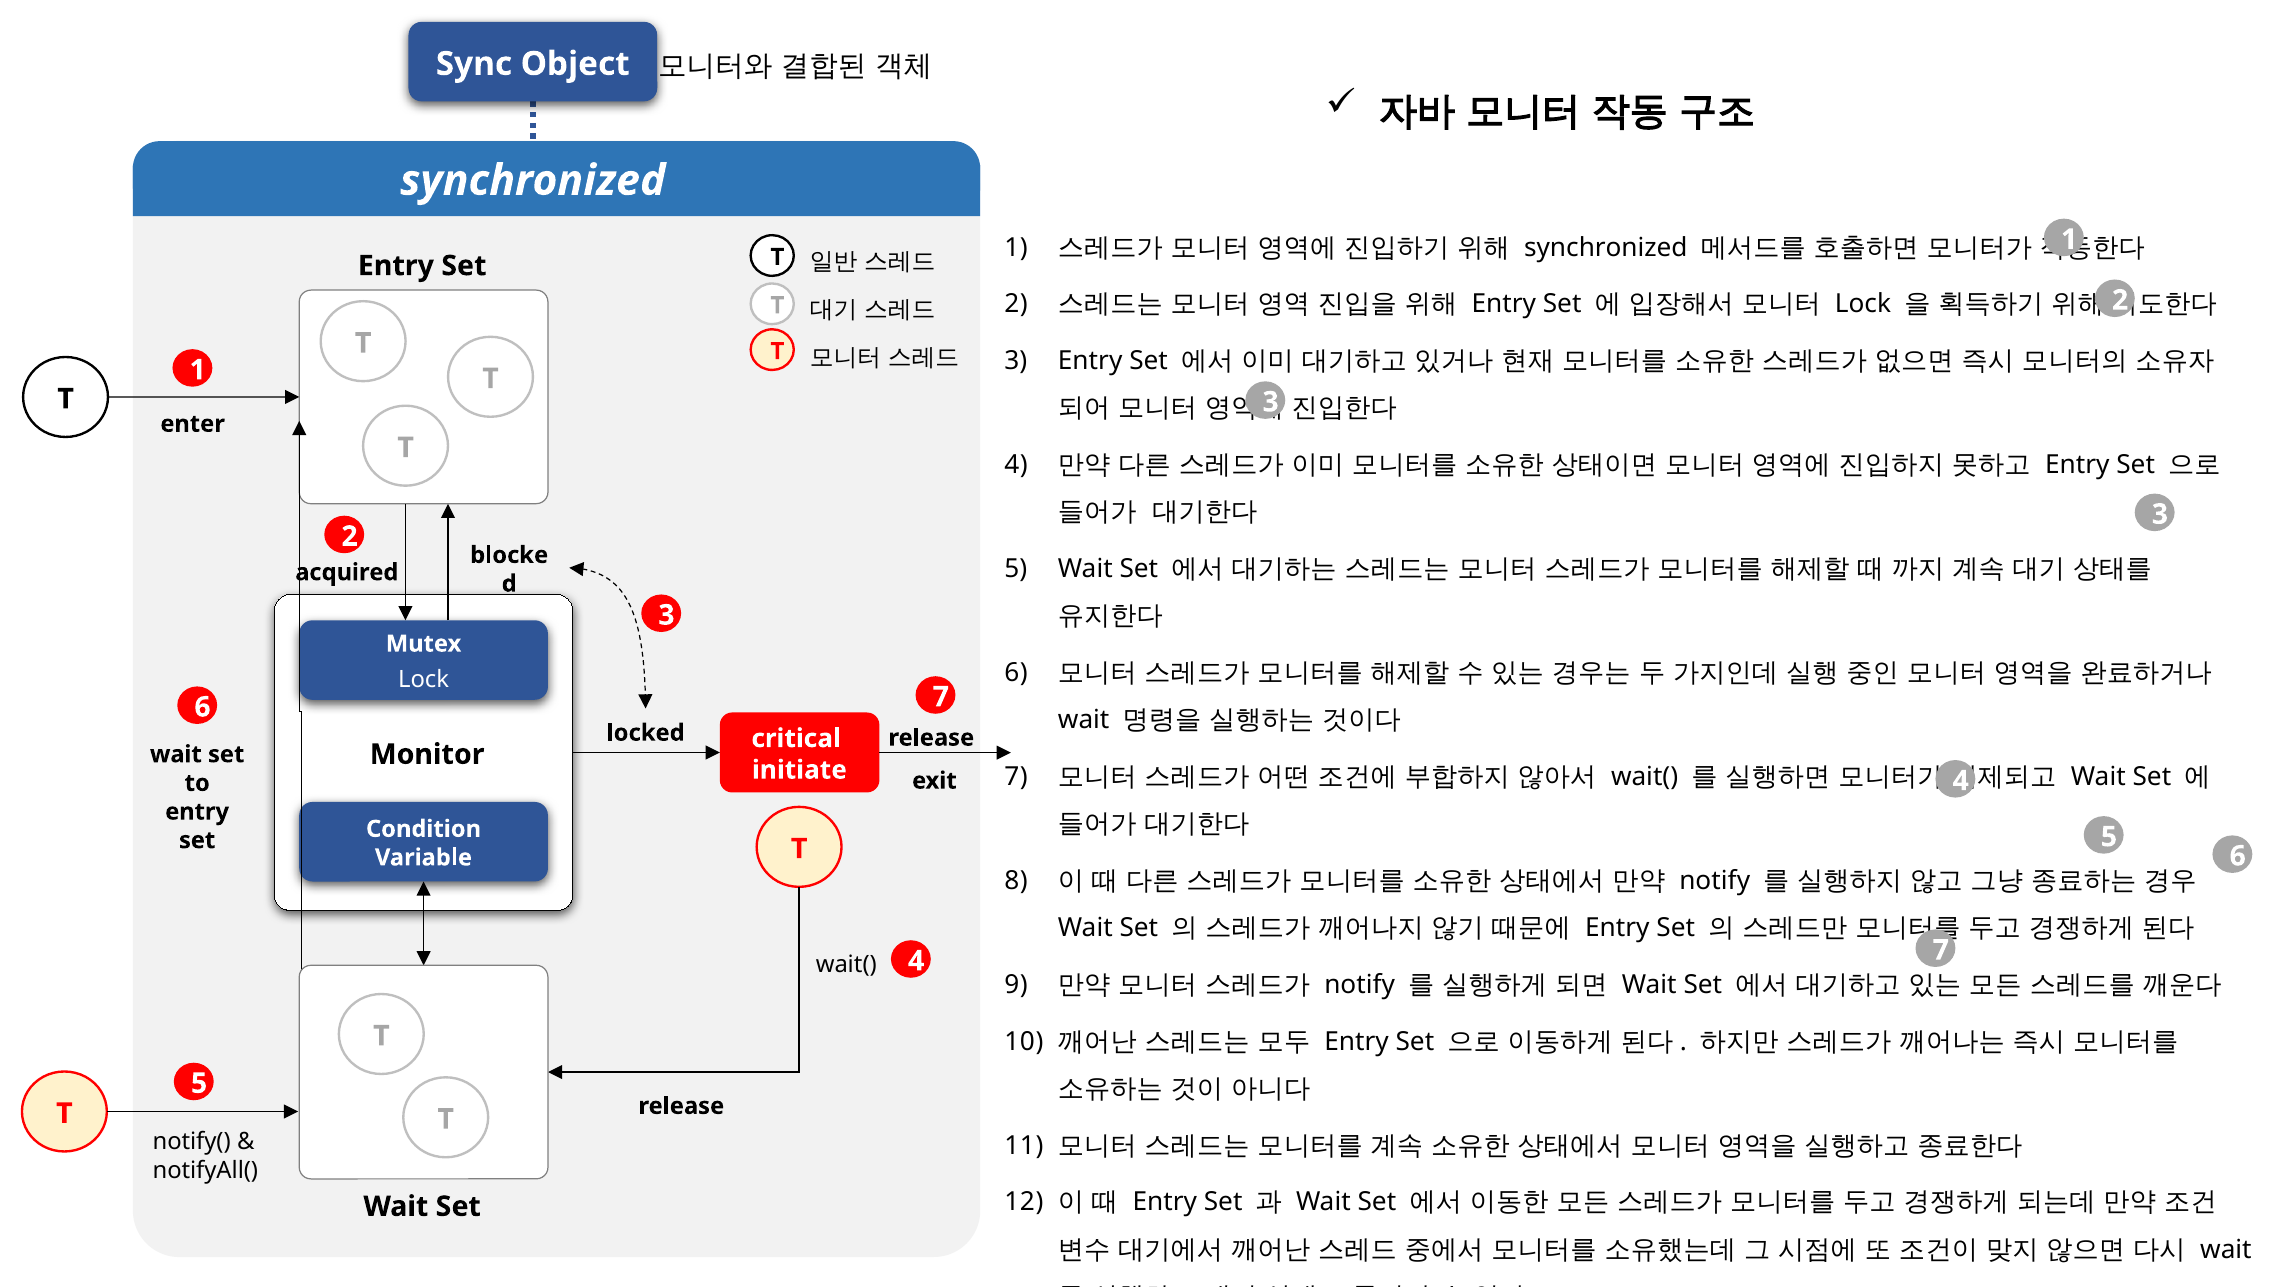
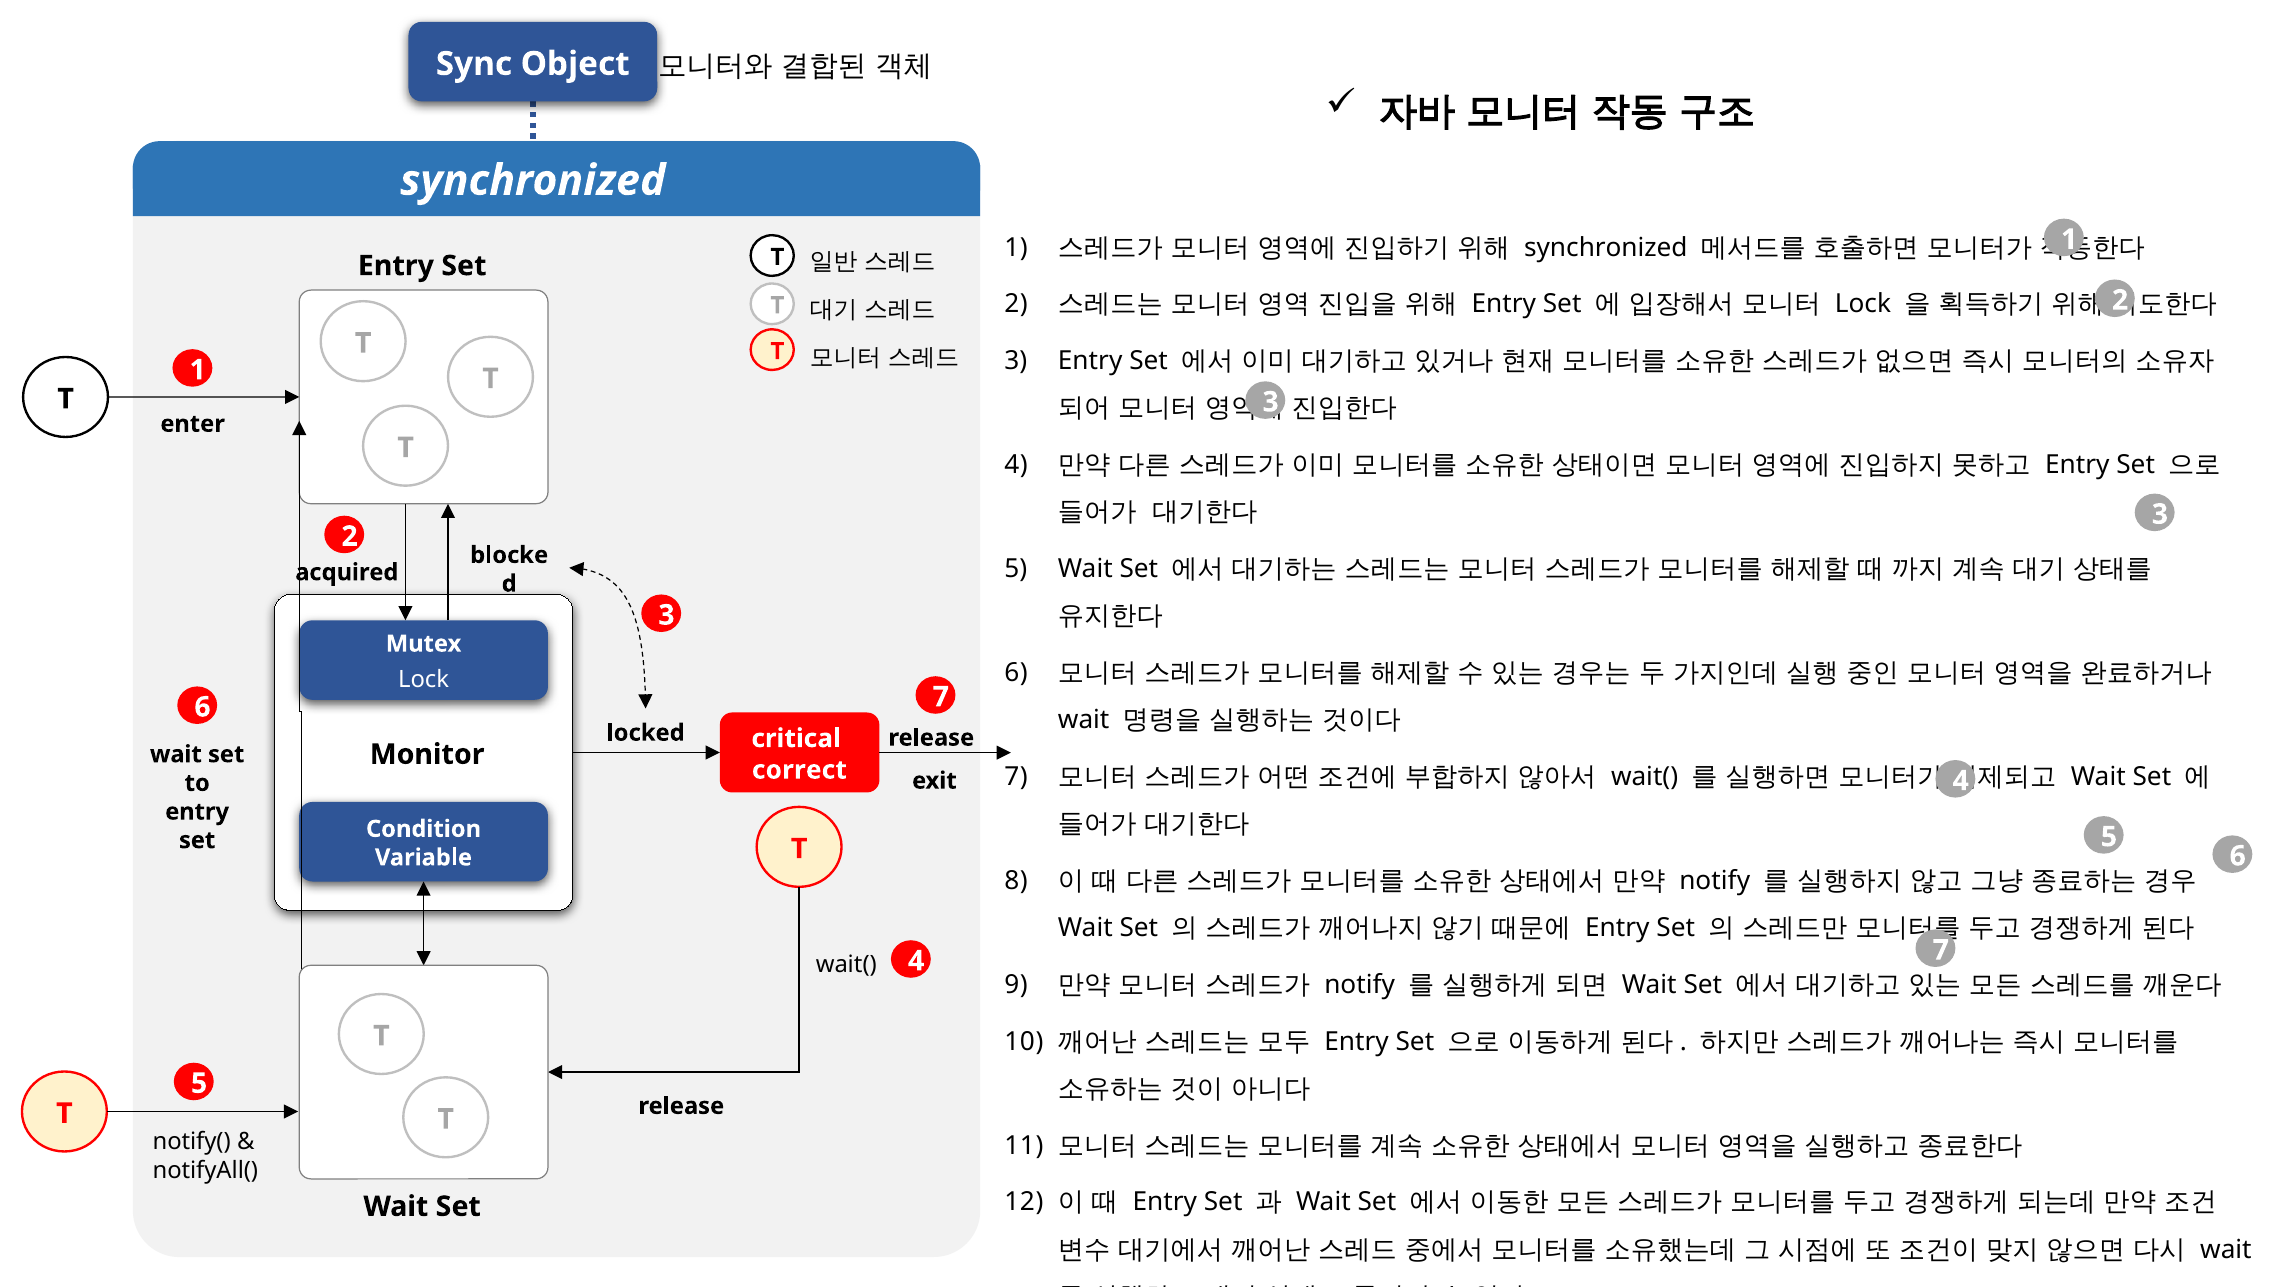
initiate: initiate -> correct
